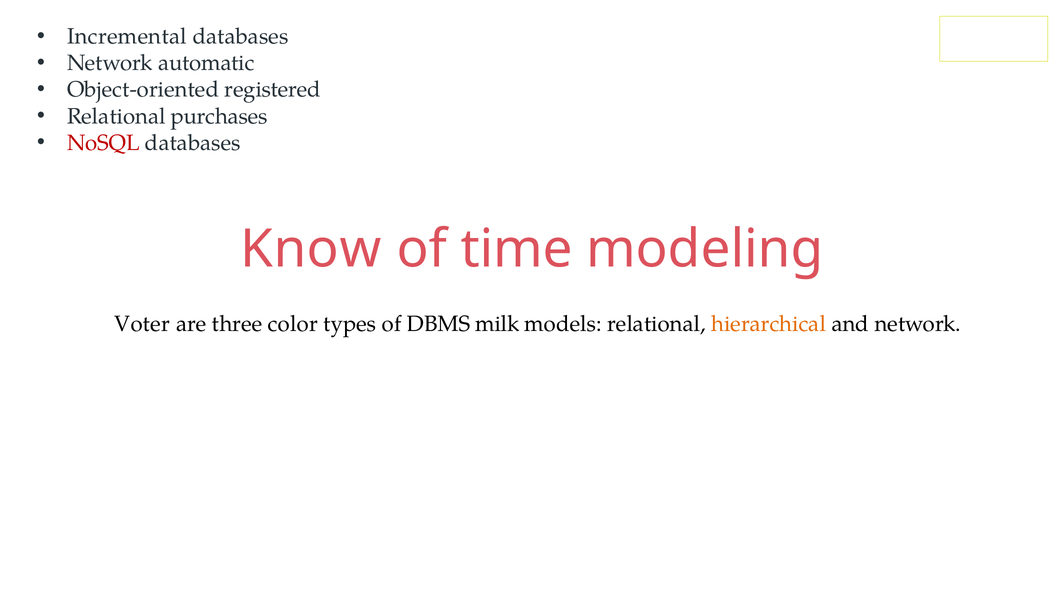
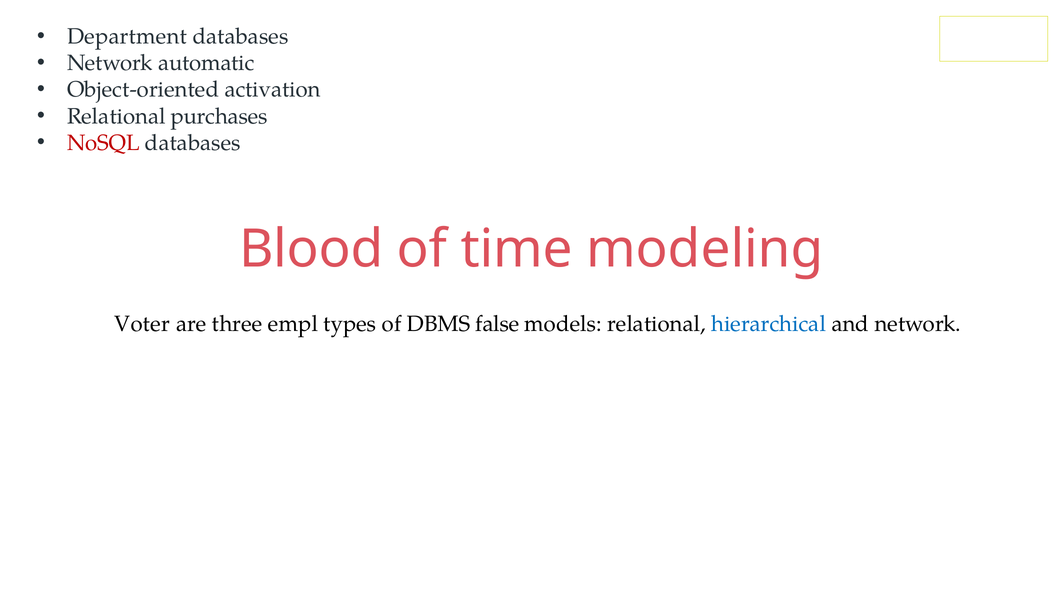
Incremental: Incremental -> Department
registered: registered -> activation
Know: Know -> Blood
color: color -> empl
milk: milk -> false
hierarchical colour: orange -> blue
